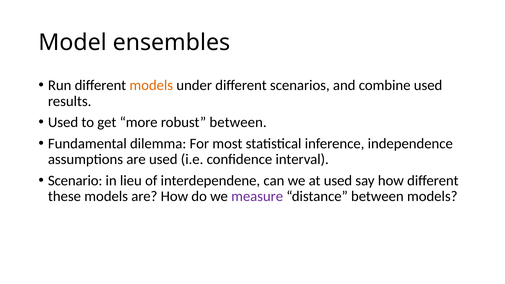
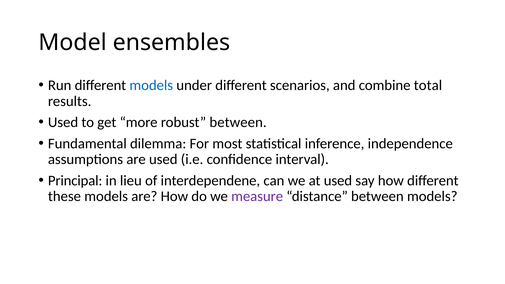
models at (151, 85) colour: orange -> blue
combine used: used -> total
Scenario: Scenario -> Principal
